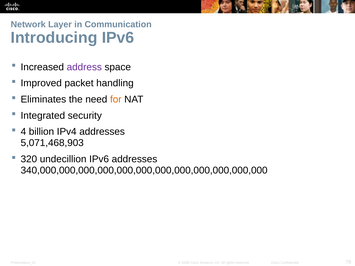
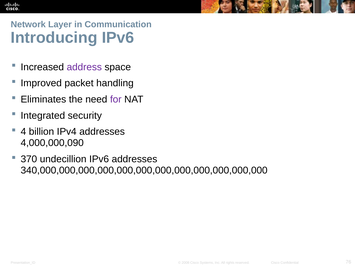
for colour: orange -> purple
5,071,468,903: 5,071,468,903 -> 4,000,000,090
320: 320 -> 370
